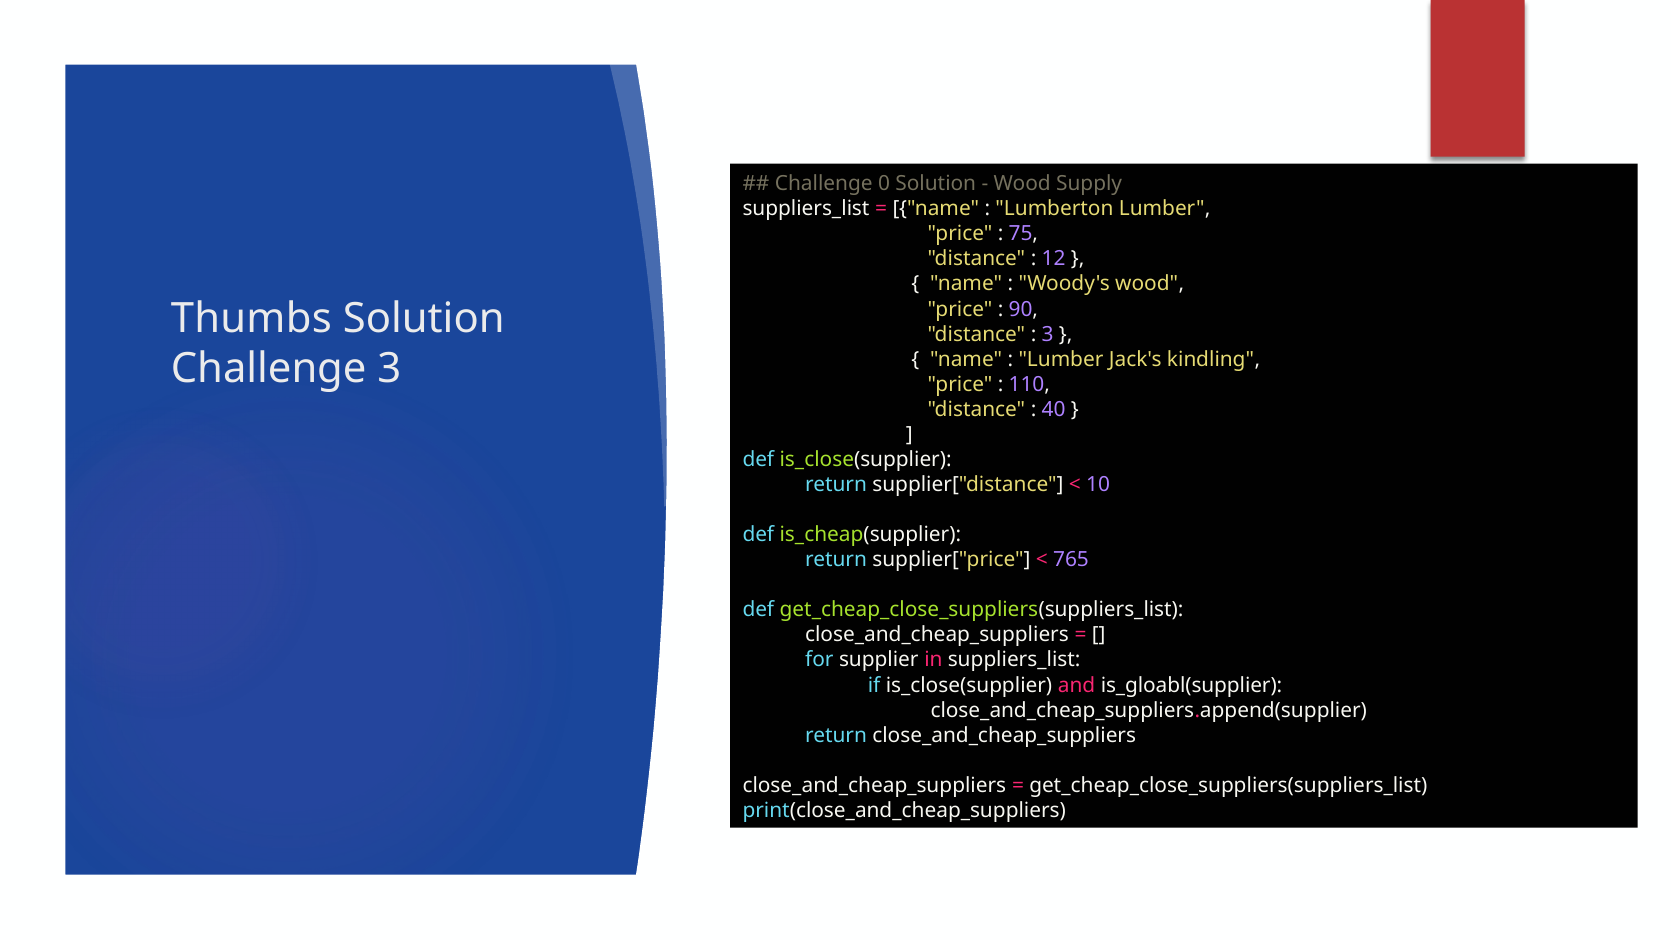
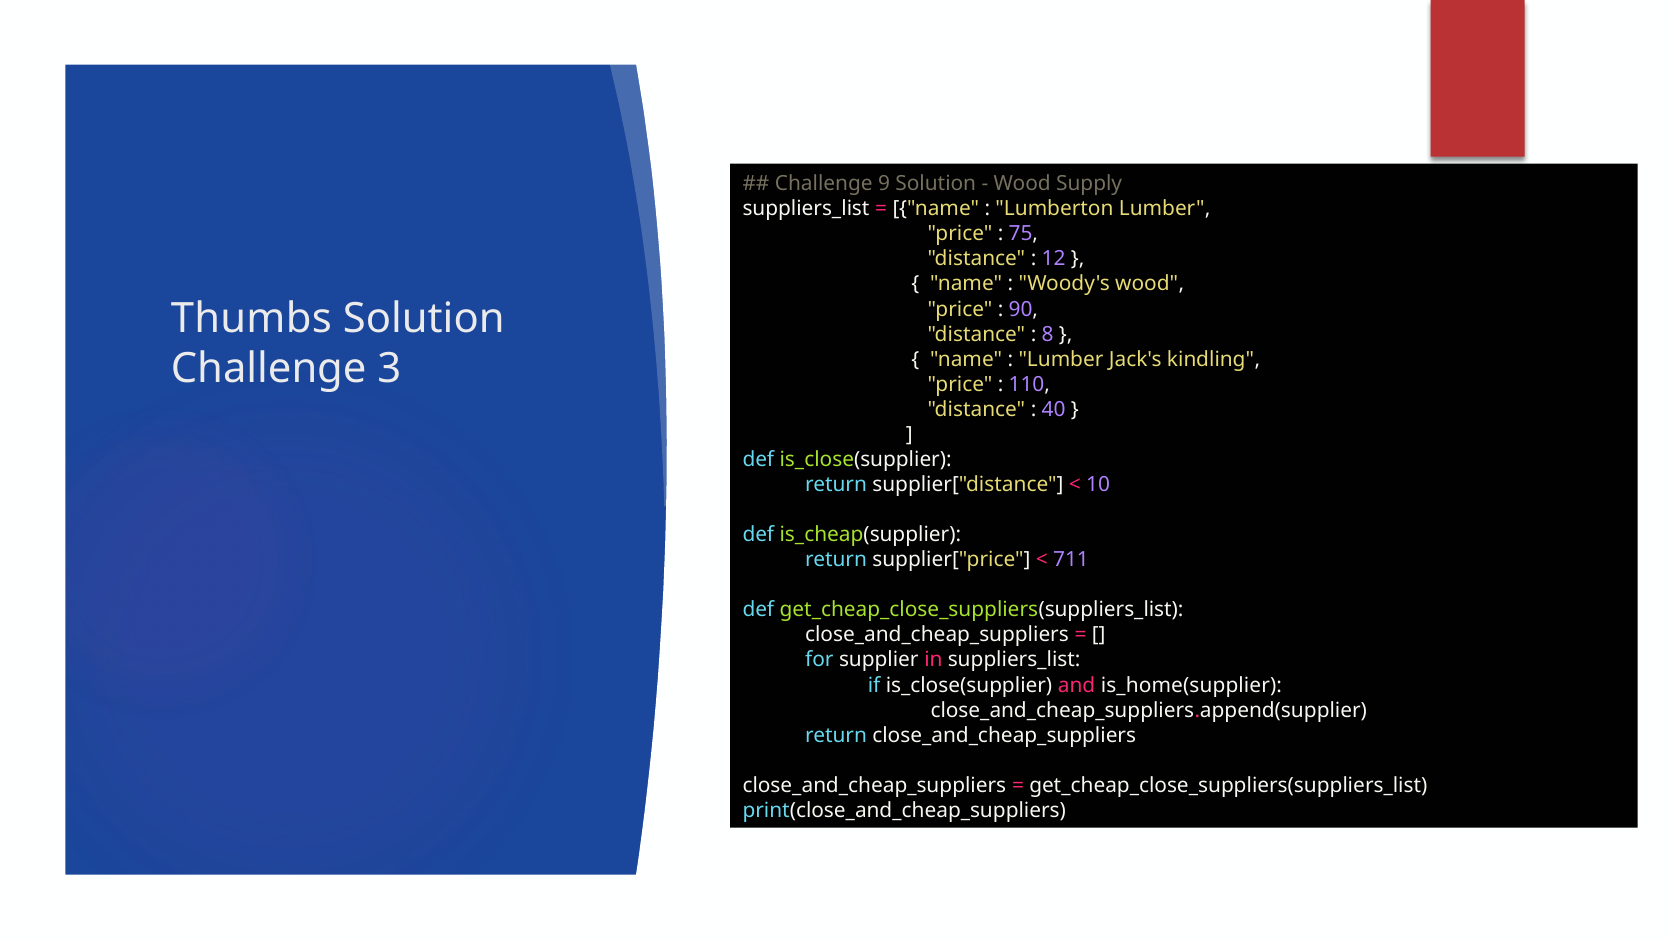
0: 0 -> 9
3 at (1048, 334): 3 -> 8
765: 765 -> 711
is_gloabl(supplier: is_gloabl(supplier -> is_home(supplier
